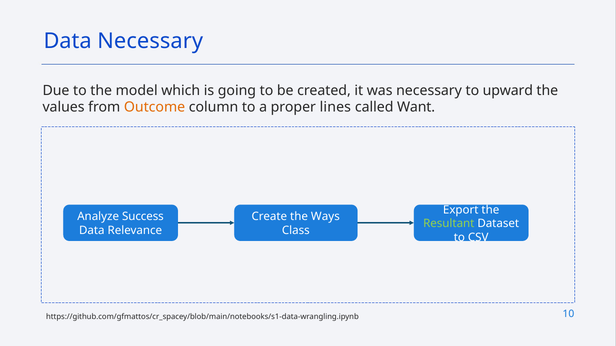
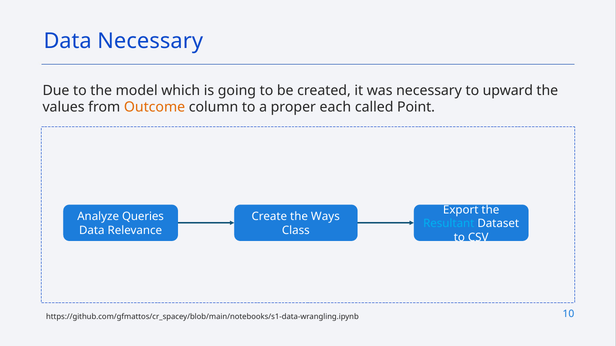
lines: lines -> each
Want: Want -> Point
Success: Success -> Queries
Resultant colour: light green -> light blue
